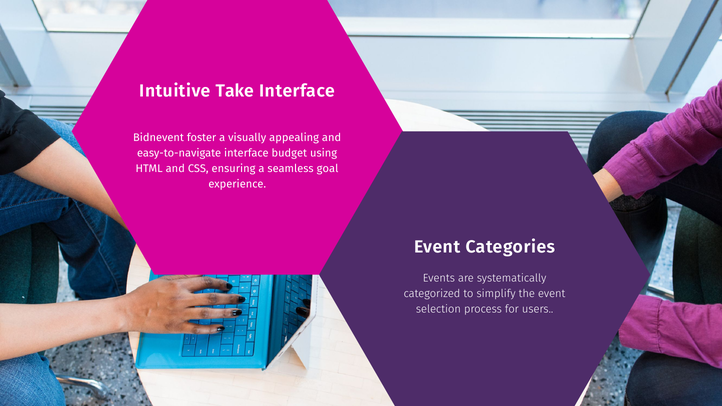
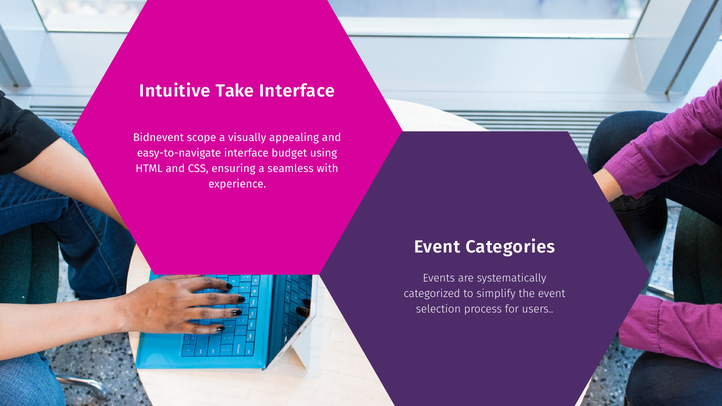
foster: foster -> scope
goal: goal -> with
